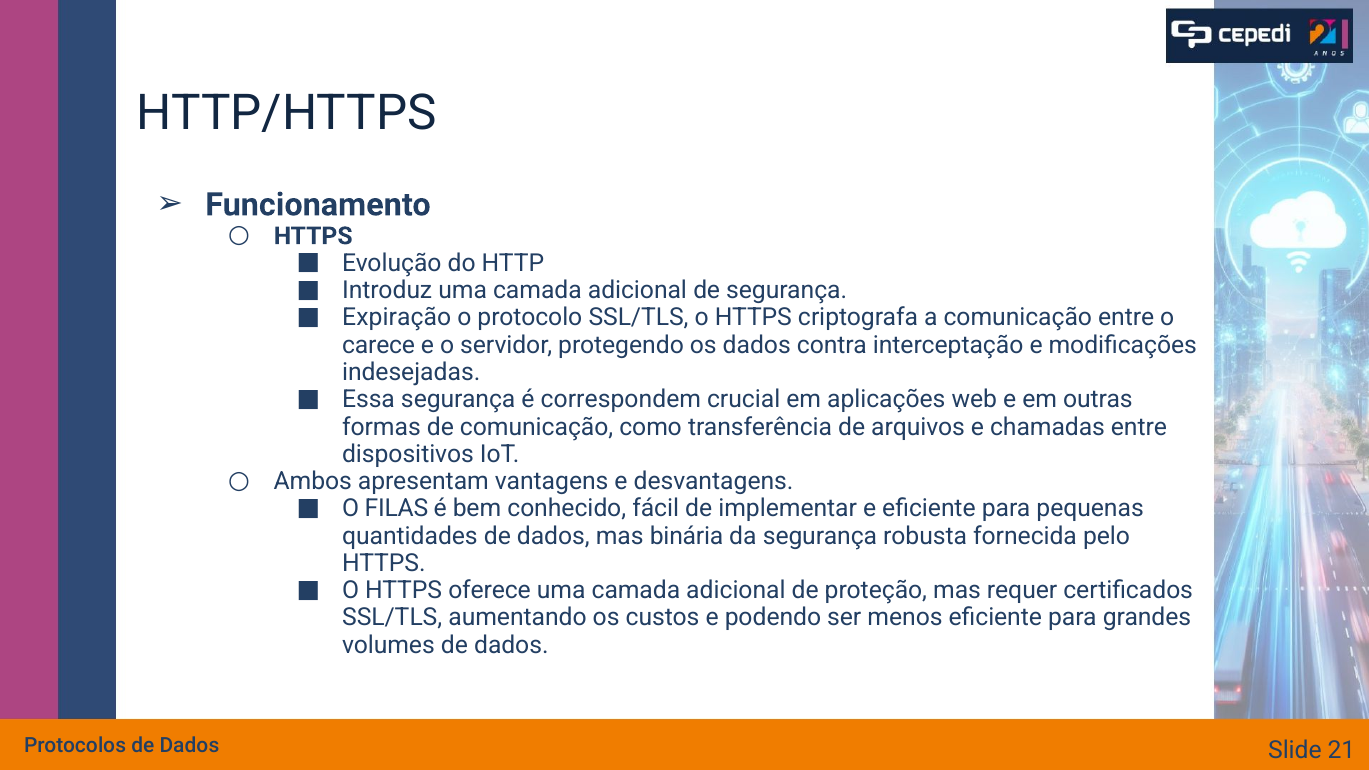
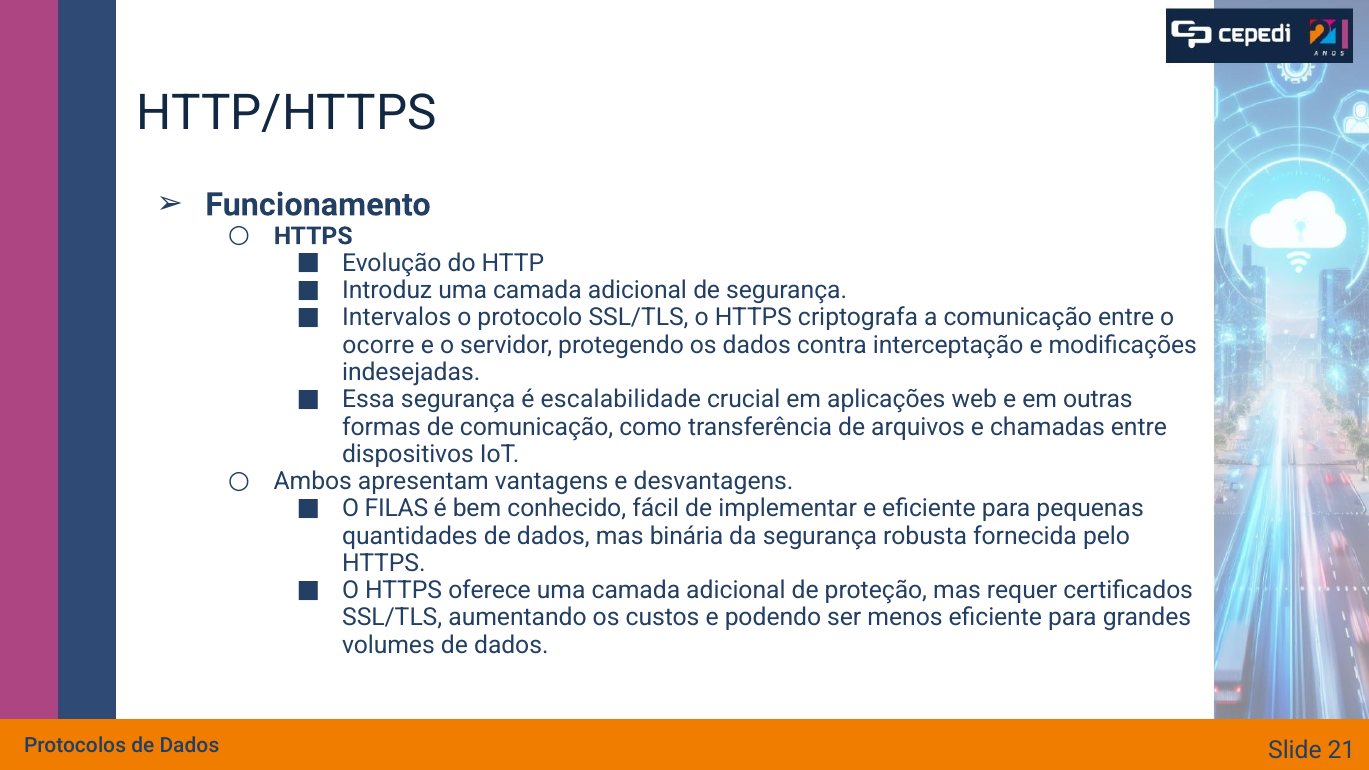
Expiração: Expiração -> Intervalos
carece: carece -> ocorre
correspondem: correspondem -> escalabilidade
